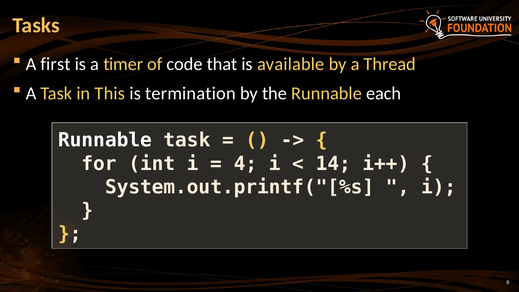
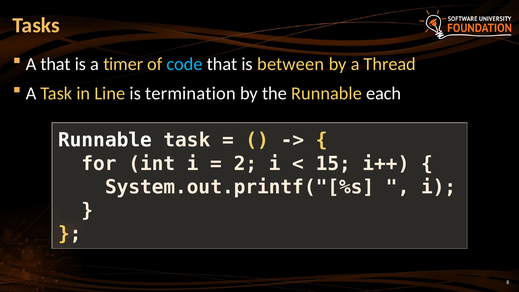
A first: first -> that
code colour: white -> light blue
available: available -> between
This: This -> Line
4: 4 -> 2
14: 14 -> 15
